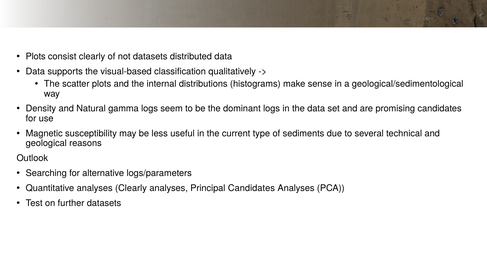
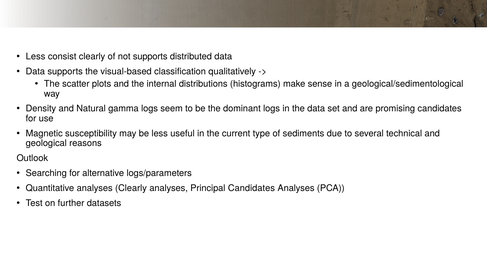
Plots at (36, 56): Plots -> Less
not datasets: datasets -> supports
